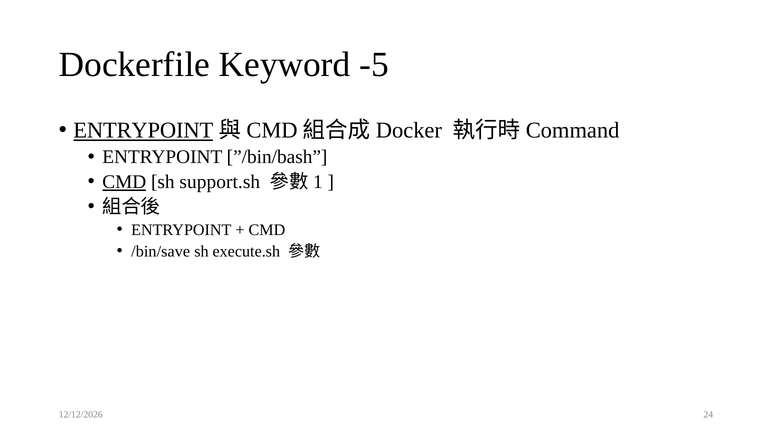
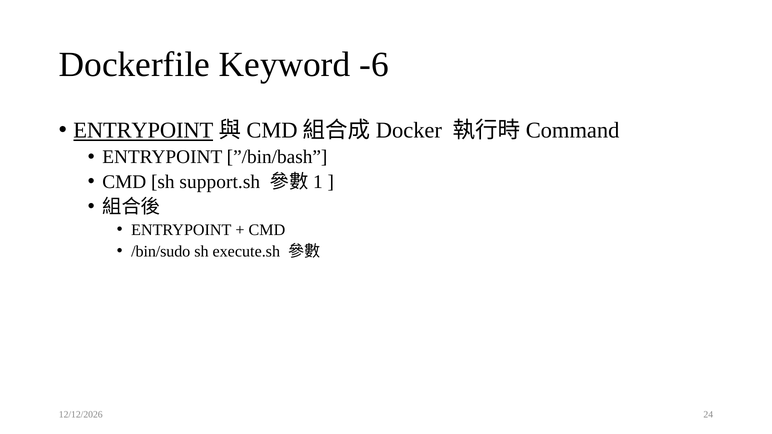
-5: -5 -> -6
CMD at (124, 182) underline: present -> none
/bin/save: /bin/save -> /bin/sudo
